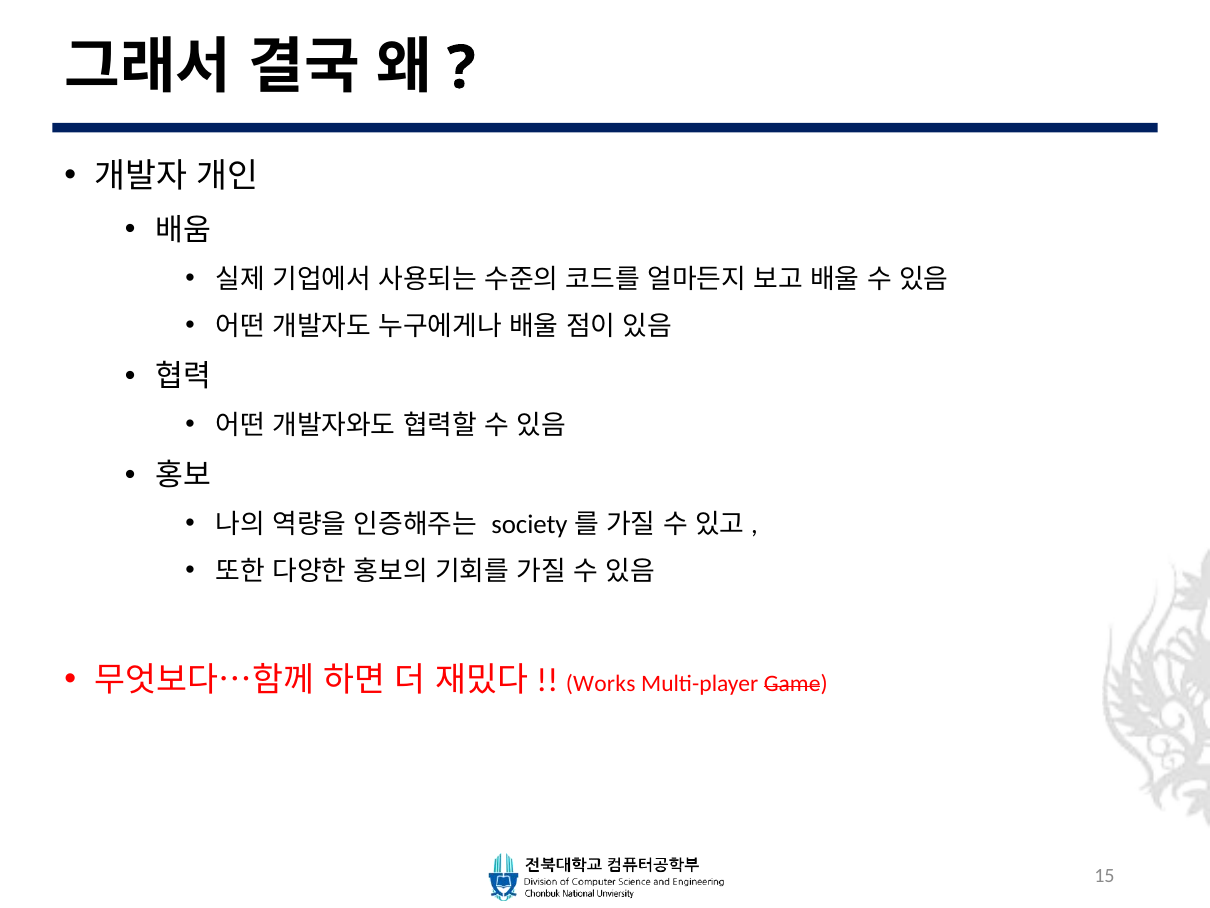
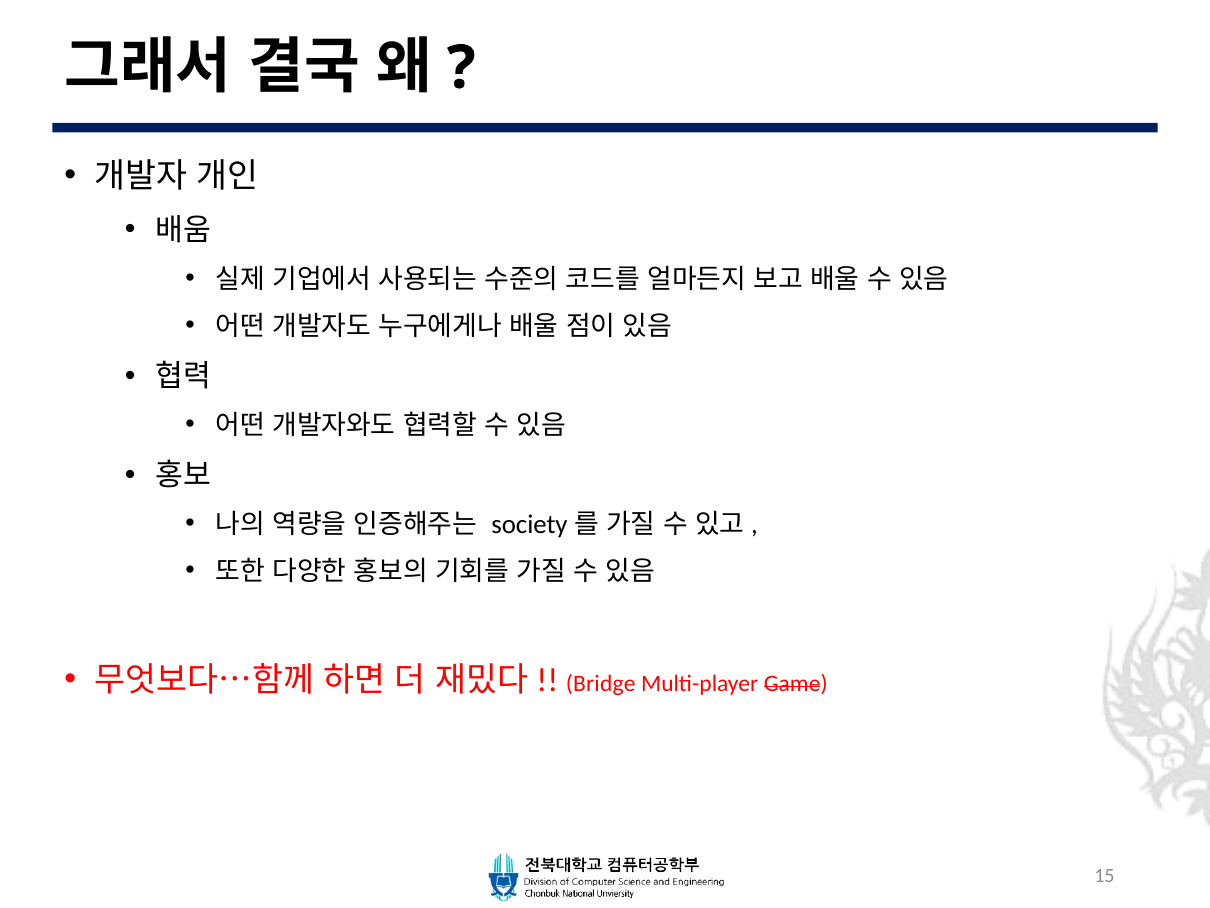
Works: Works -> Bridge
